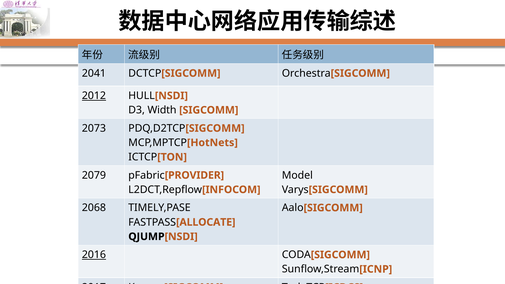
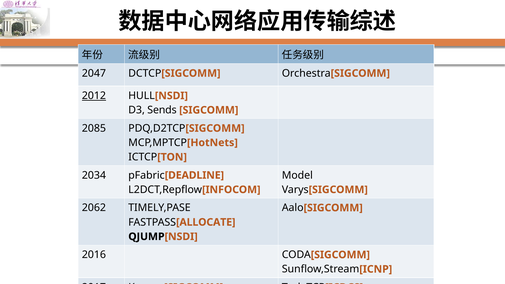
2041: 2041 -> 2047
Width: Width -> Sends
2073: 2073 -> 2085
2079: 2079 -> 2034
PROVIDER: PROVIDER -> DEADLINE
2068: 2068 -> 2062
2016 underline: present -> none
